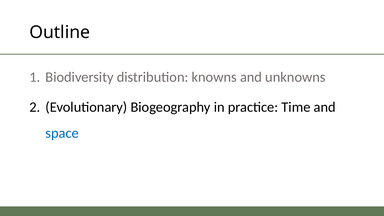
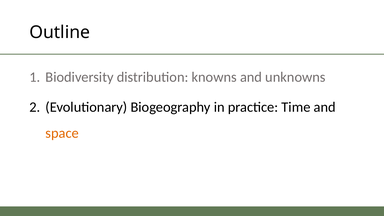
space colour: blue -> orange
